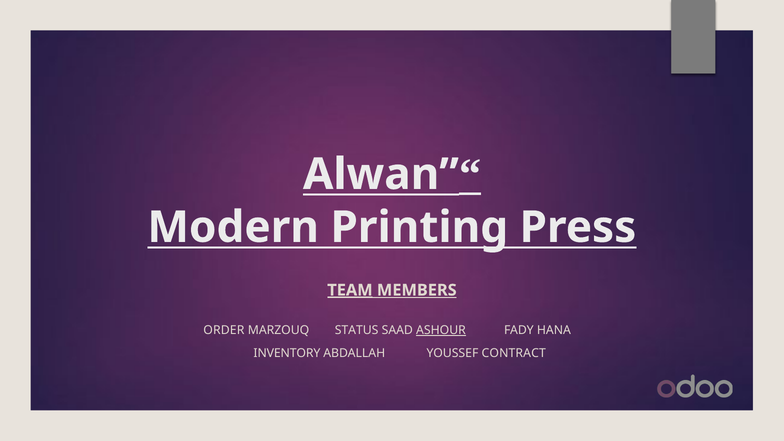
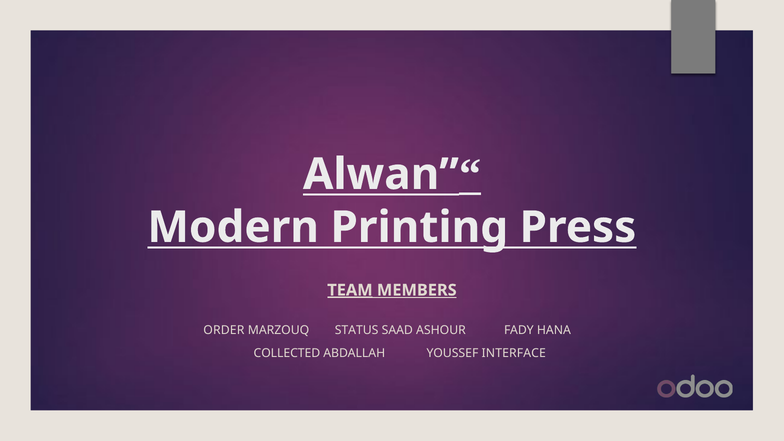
ASHOUR underline: present -> none
INVENTORY: INVENTORY -> COLLECTED
CONTRACT: CONTRACT -> INTERFACE
